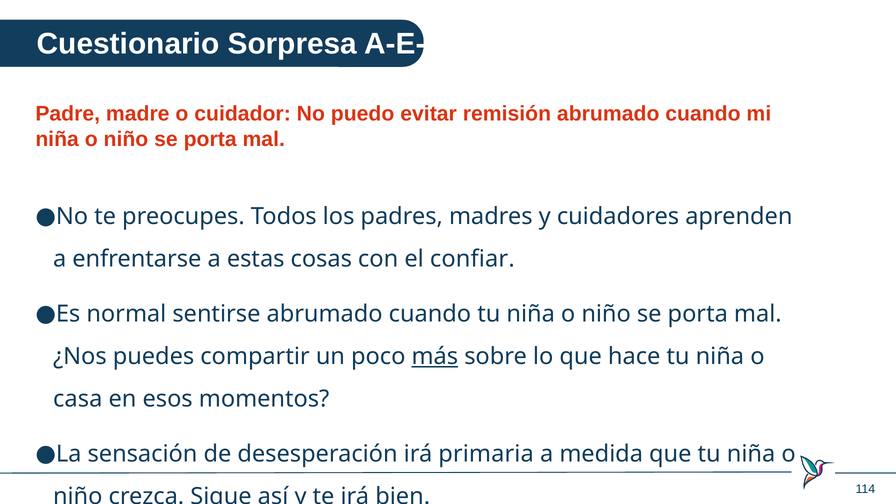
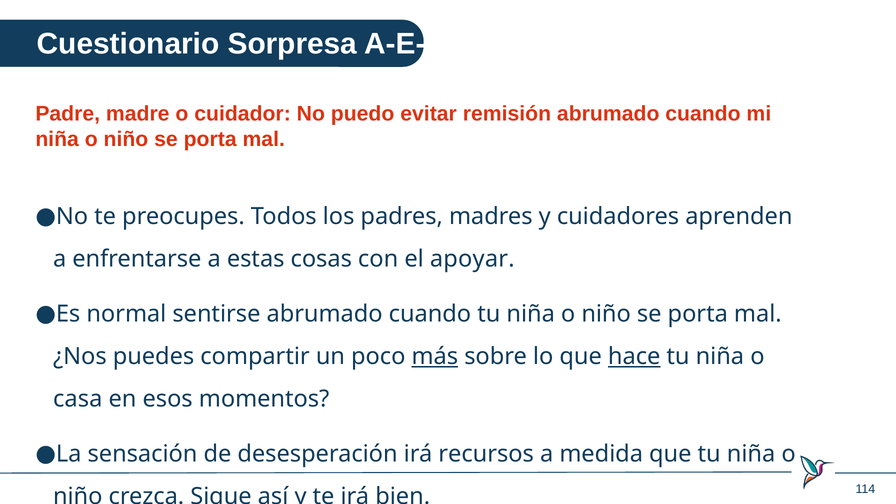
confiar: confiar -> apoyar
hace underline: none -> present
primaria: primaria -> recursos
